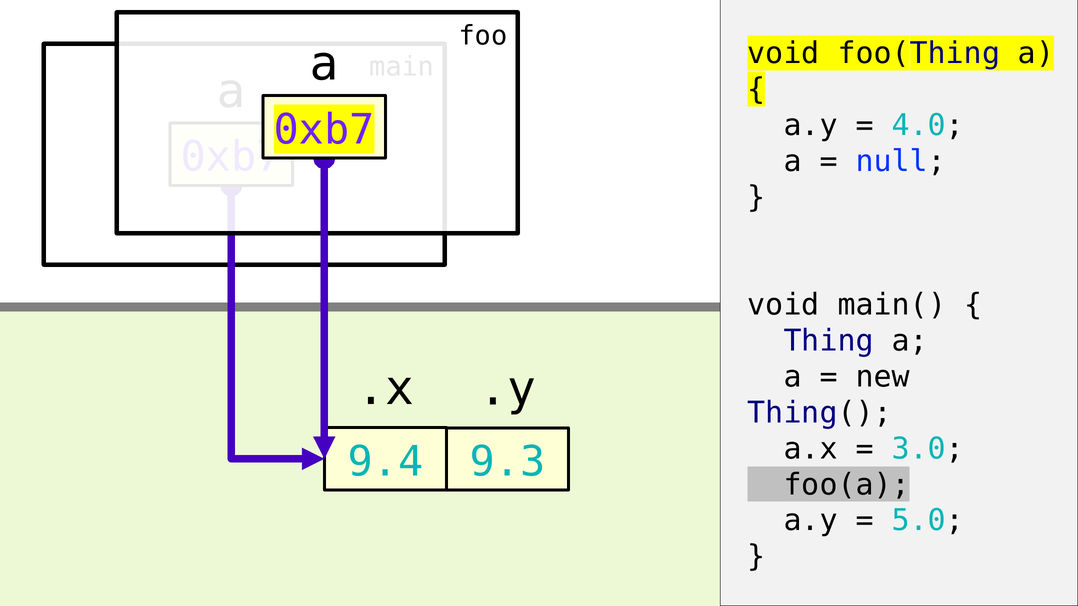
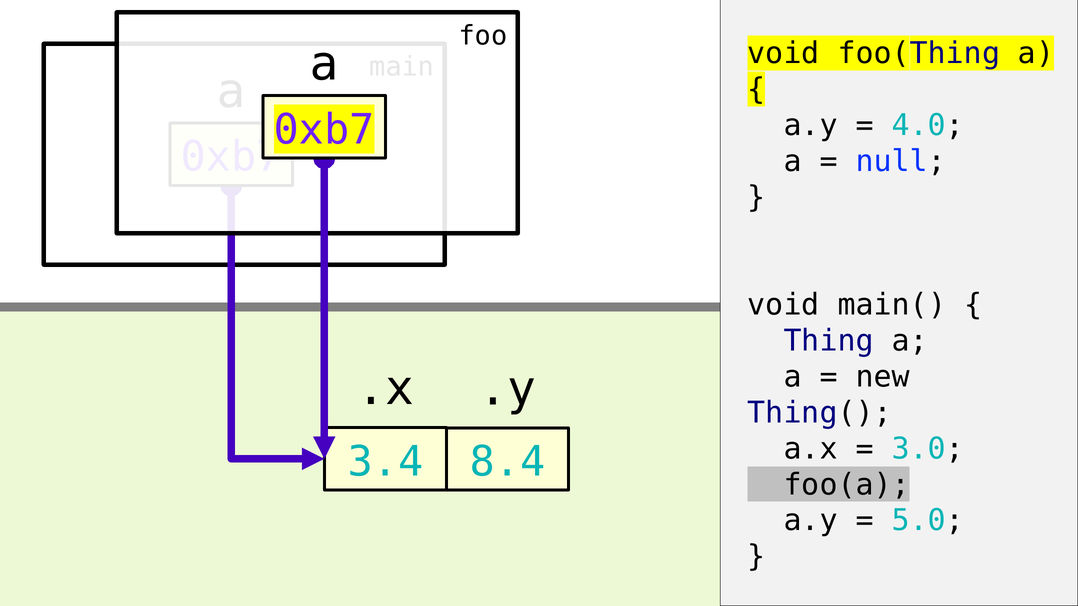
9.4: 9.4 -> 3.4
9.3: 9.3 -> 8.4
